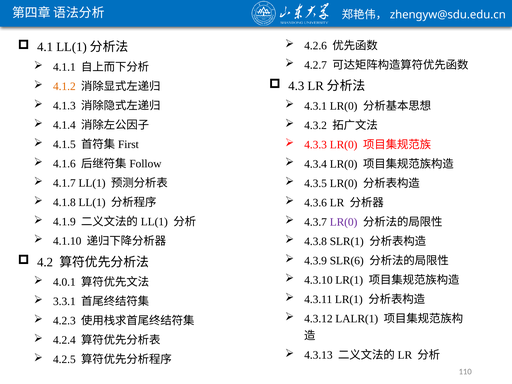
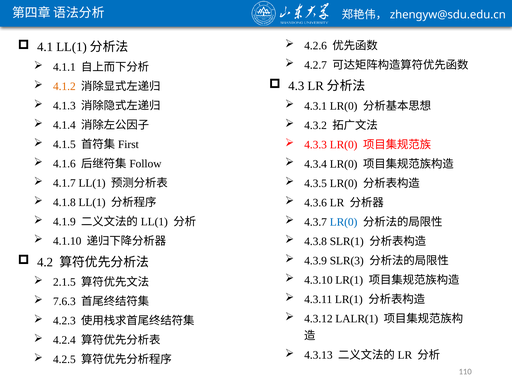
LR(0 at (344, 222) colour: purple -> blue
SLR(6: SLR(6 -> SLR(3
4.0.1: 4.0.1 -> 2.1.5
3.3.1: 3.3.1 -> 7.6.3
